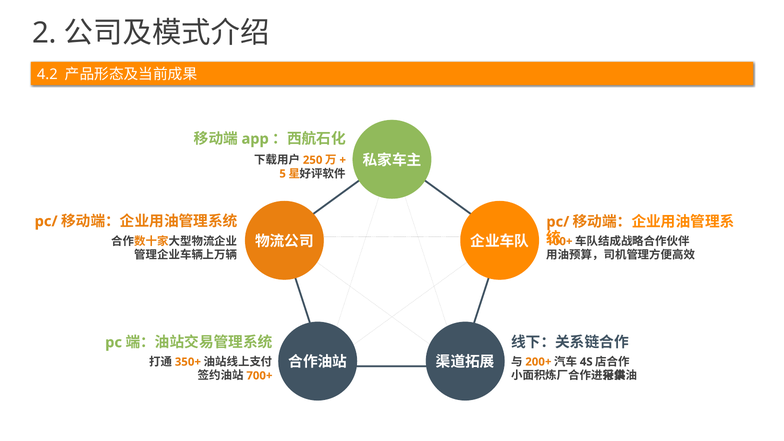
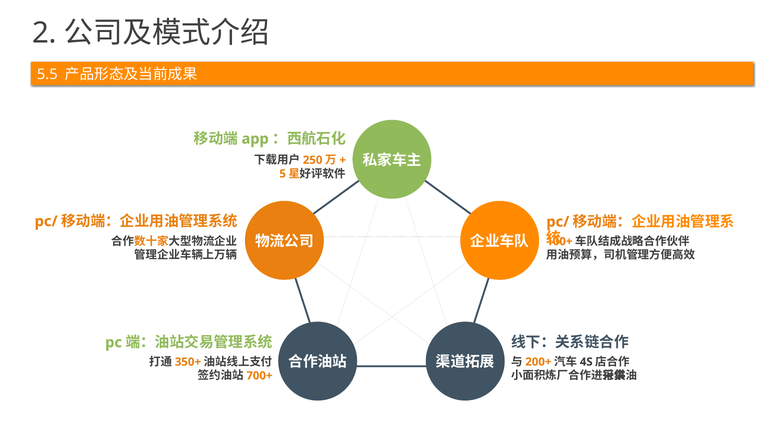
4.2: 4.2 -> 5.5
